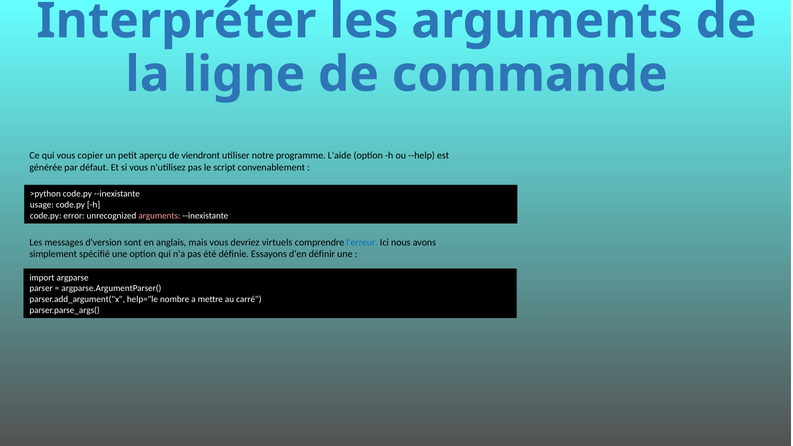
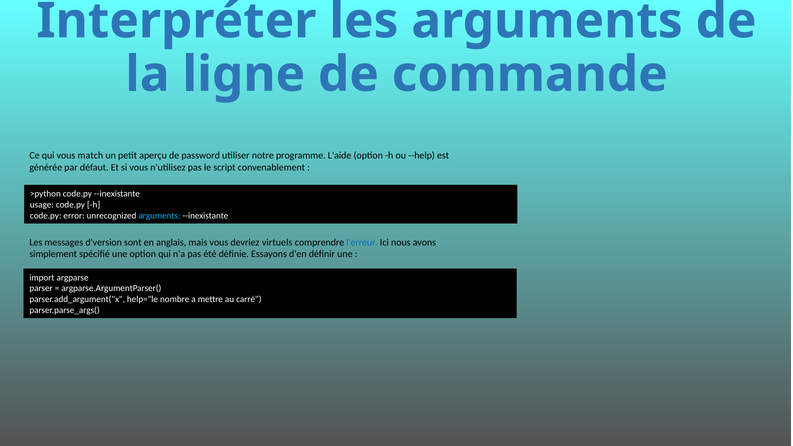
copier: copier -> match
viendront: viendront -> password
arguments at (159, 216) colour: pink -> light blue
